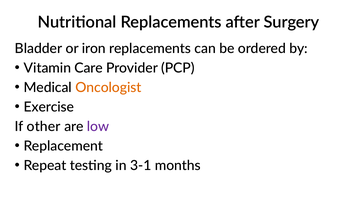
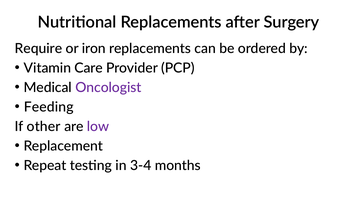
Bladder: Bladder -> Require
Oncologist colour: orange -> purple
Exercise: Exercise -> Feeding
3-1: 3-1 -> 3-4
